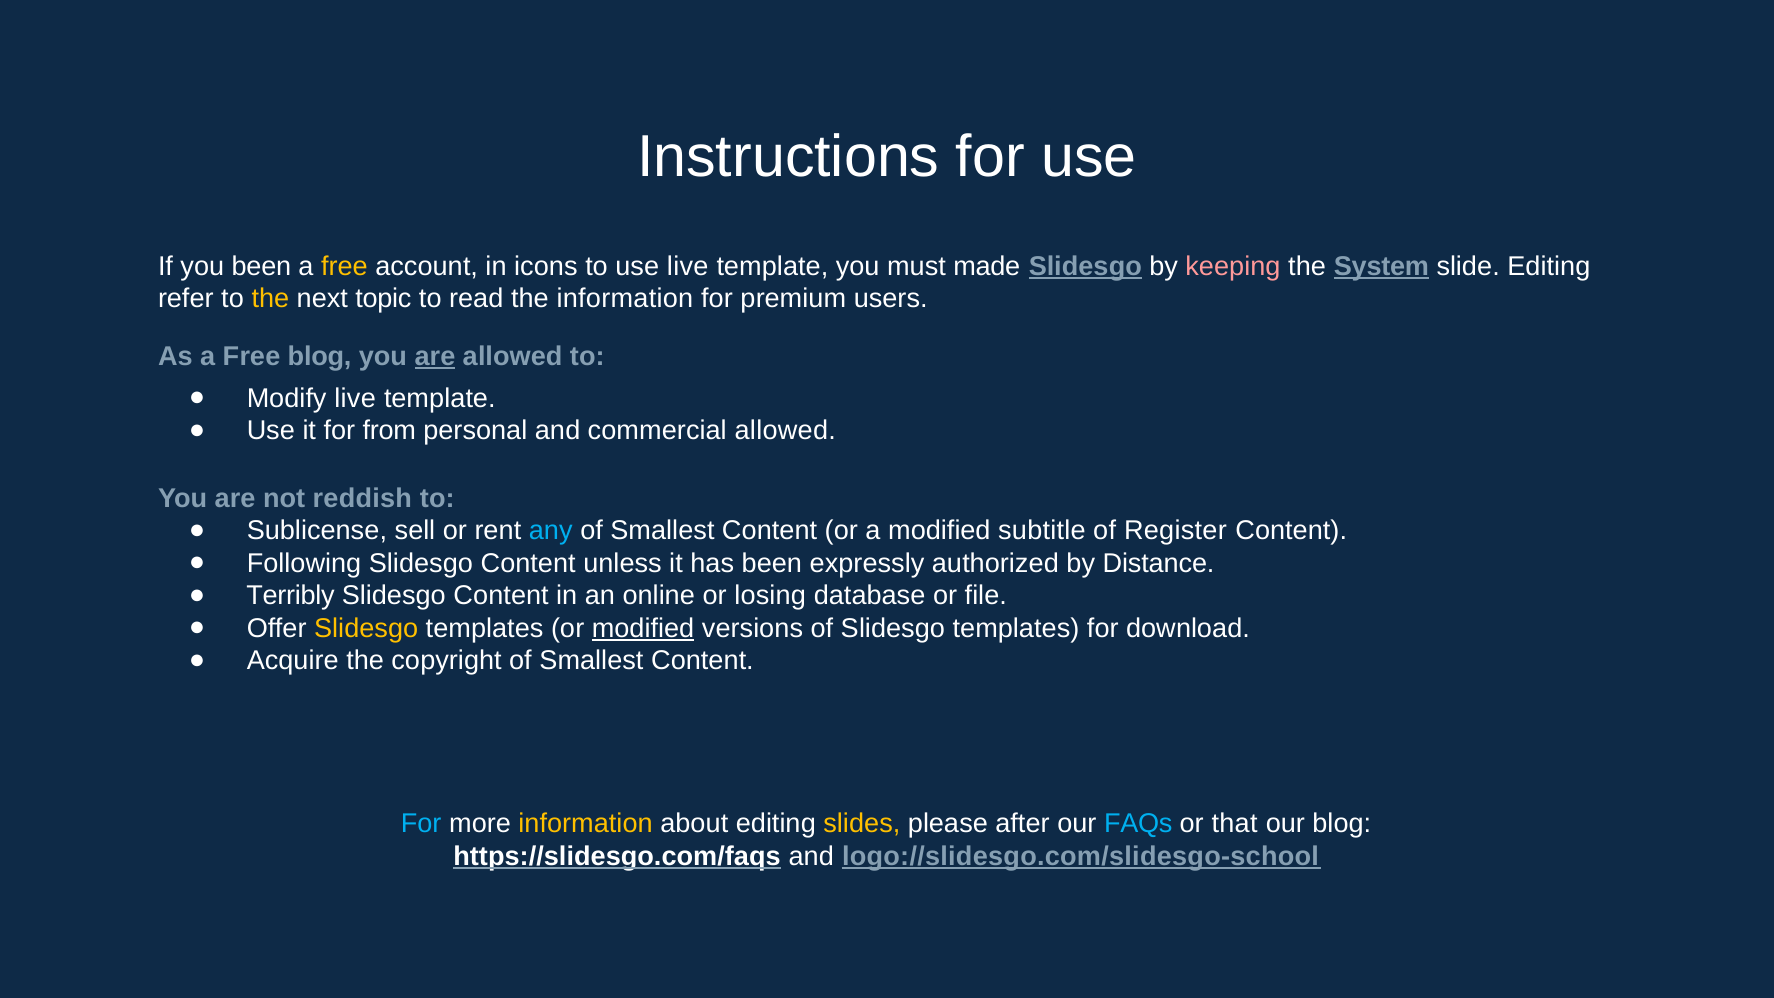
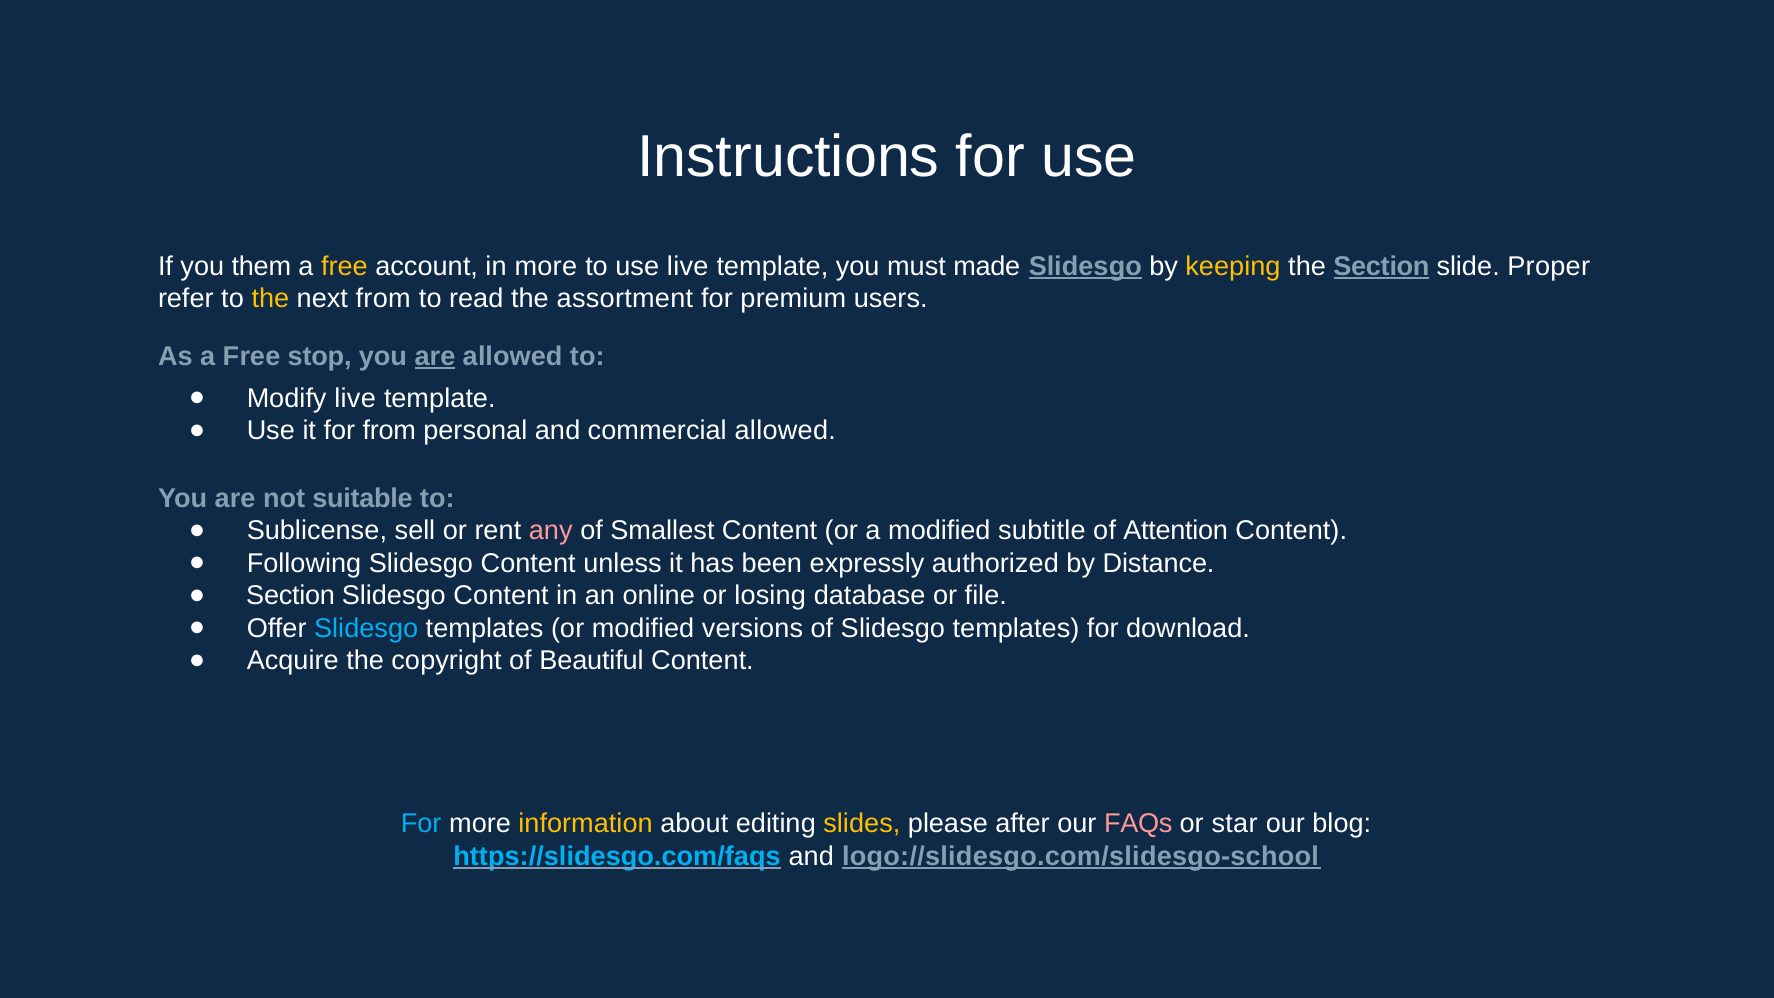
you been: been -> them
in icons: icons -> more
keeping colour: pink -> yellow
the System: System -> Section
slide Editing: Editing -> Proper
next topic: topic -> from
the information: information -> assortment
Free blog: blog -> stop
reddish: reddish -> suitable
any colour: light blue -> pink
Register: Register -> Attention
Terribly at (291, 596): Terribly -> Section
Slidesgo at (366, 628) colour: yellow -> light blue
modified at (643, 628) underline: present -> none
copyright of Smallest: Smallest -> Beautiful
FAQs colour: light blue -> pink
that: that -> star
https://slidesgo.com/faqs colour: white -> light blue
